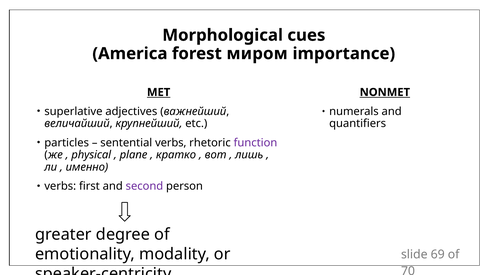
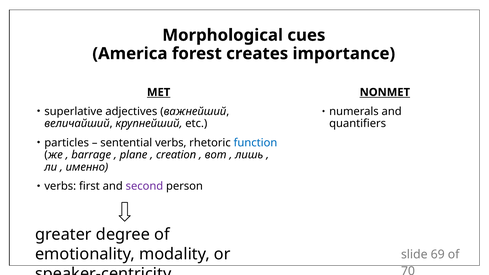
миром: миром -> creates
function colour: purple -> blue
physical: physical -> barrage
кратко: кратко -> creation
